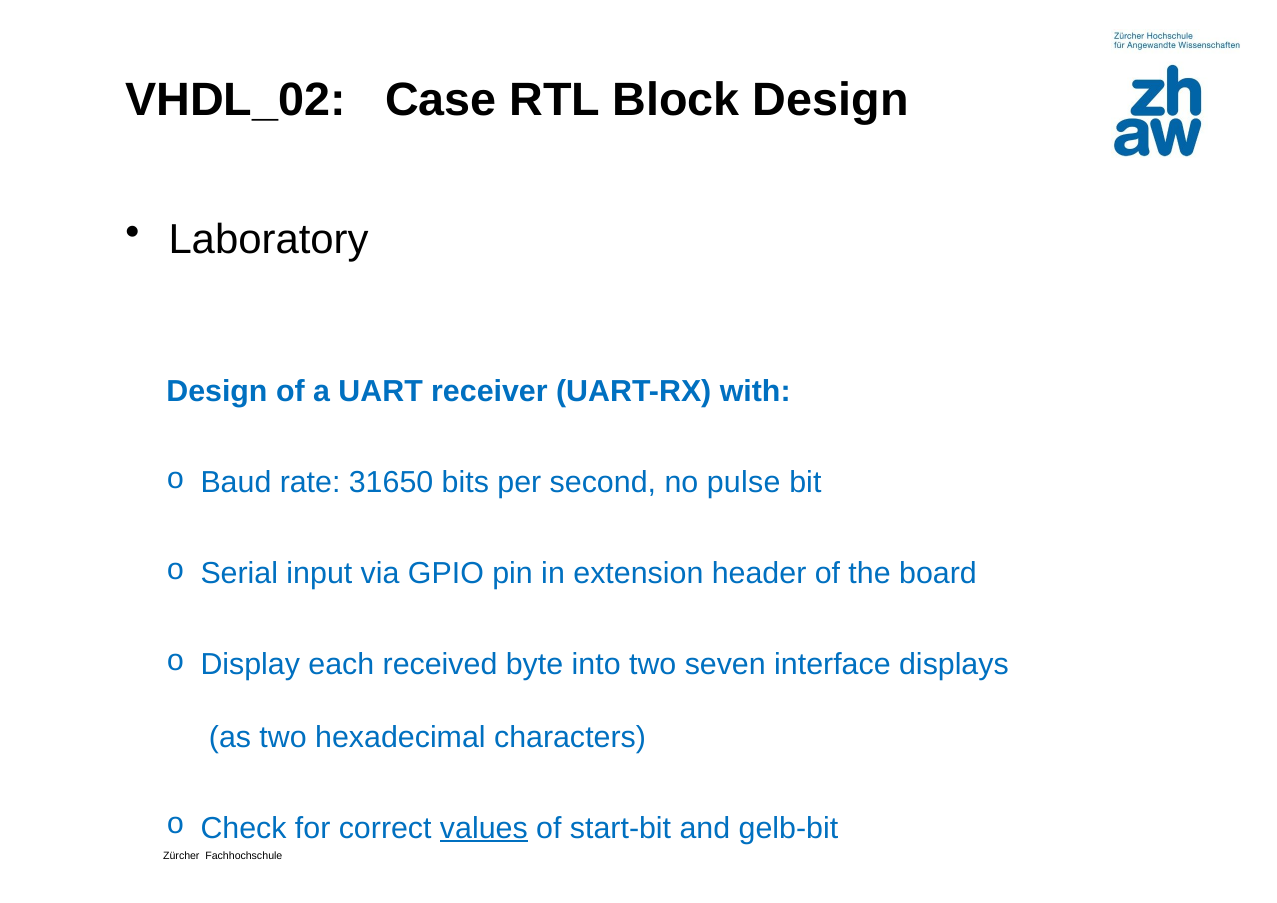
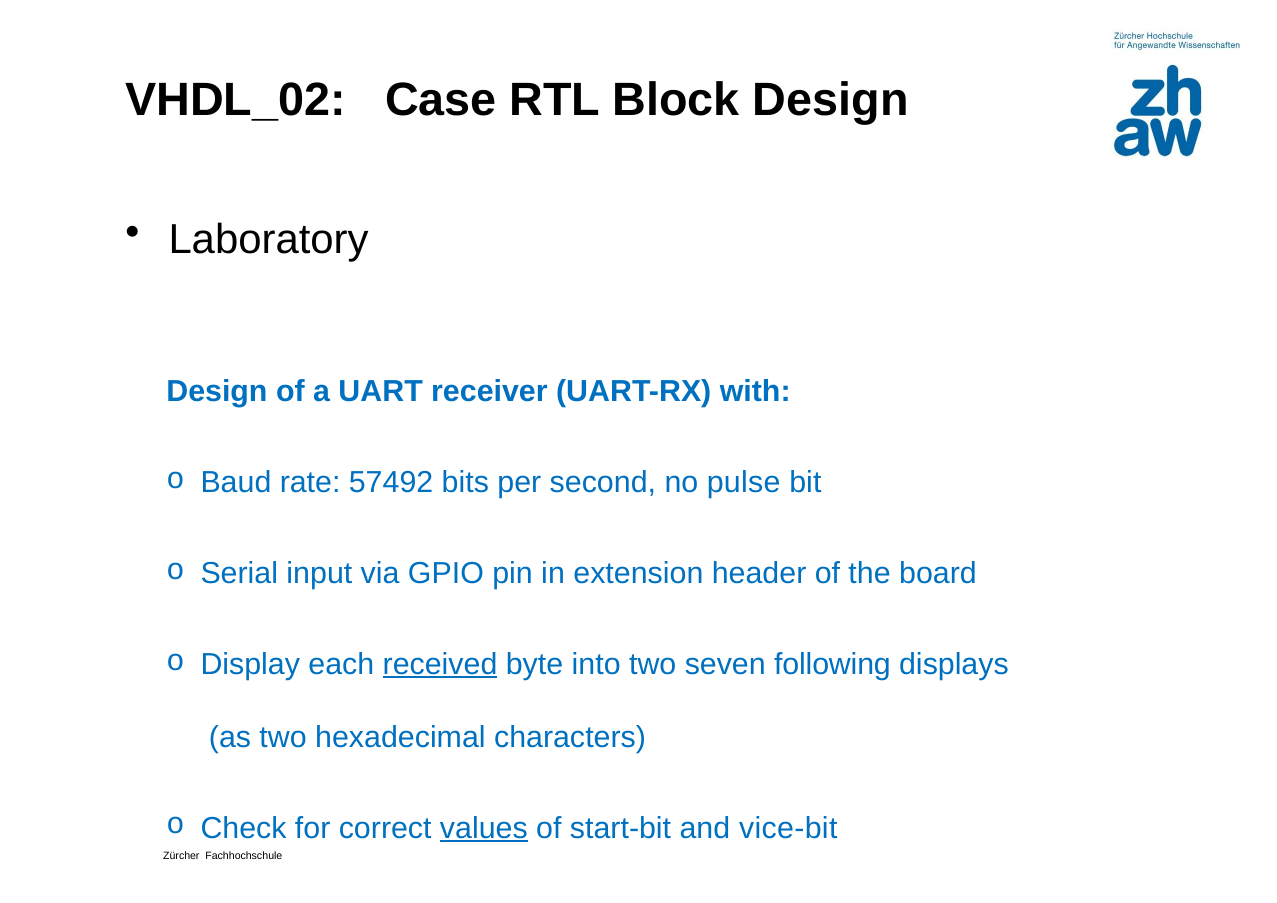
31650: 31650 -> 57492
received underline: none -> present
interface: interface -> following
gelb-bit: gelb-bit -> vice-bit
